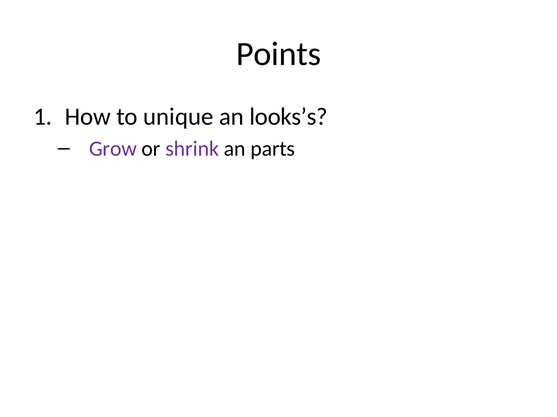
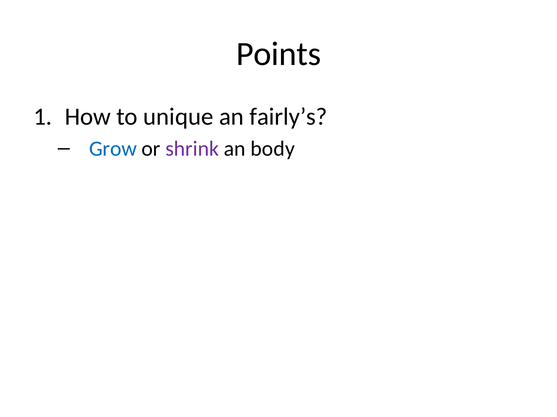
looks’s: looks’s -> fairly’s
Grow colour: purple -> blue
parts: parts -> body
